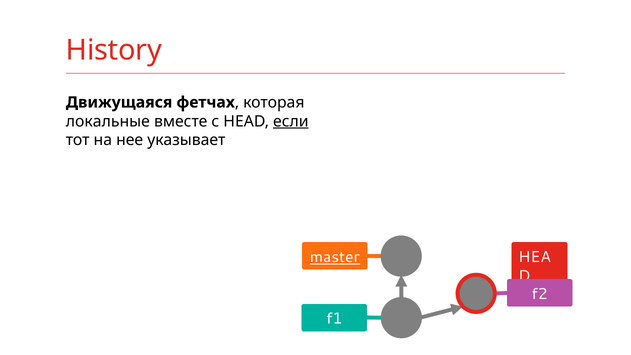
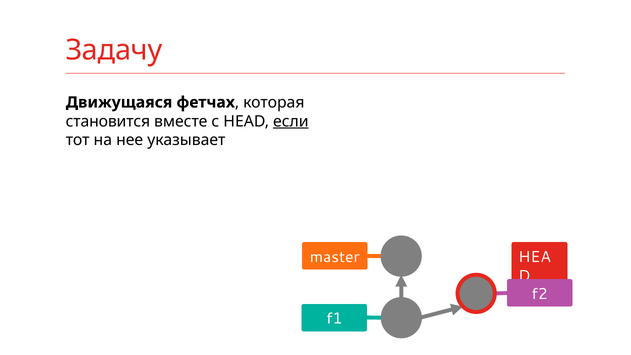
History: History -> Задачу
локальные: локальные -> становится
master underline: present -> none
